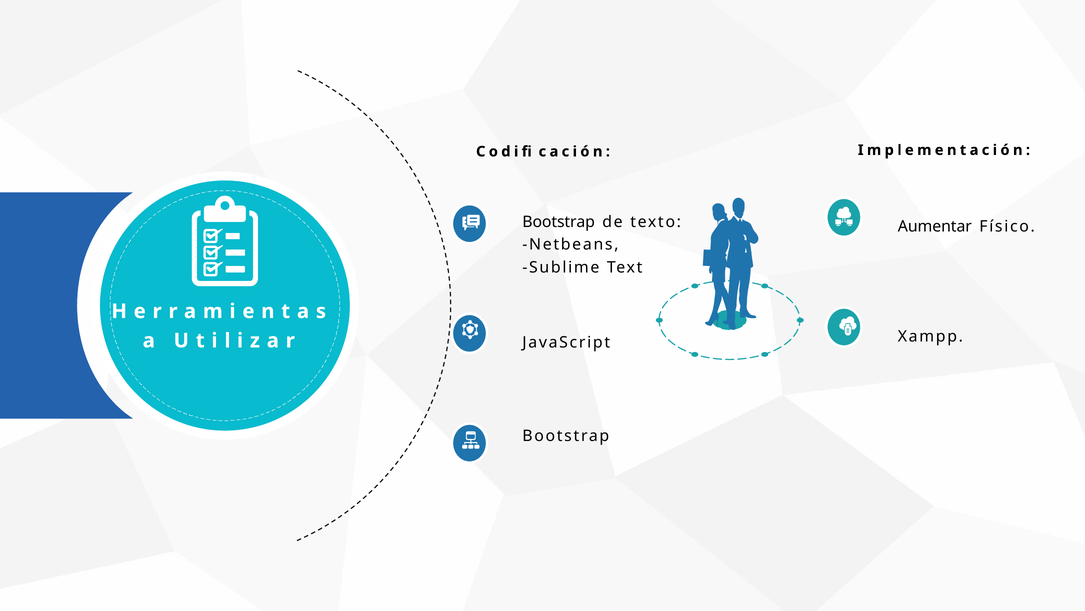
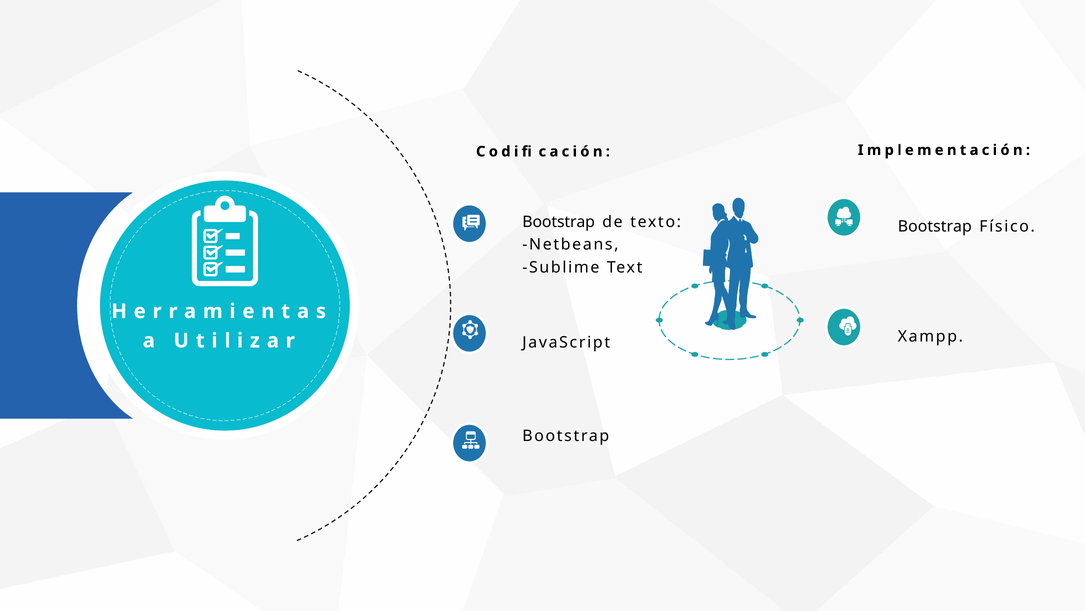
Aumentar at (935, 226): Aumentar -> Bootstrap
